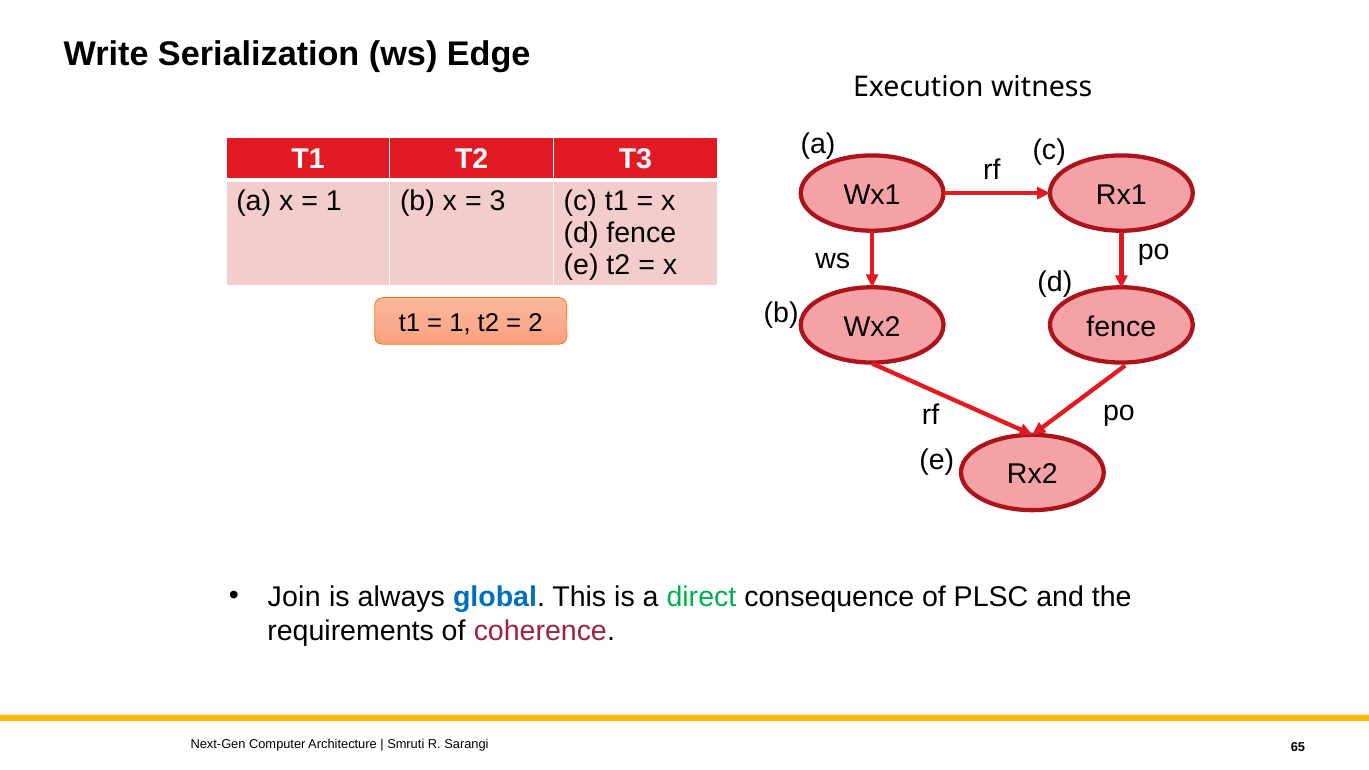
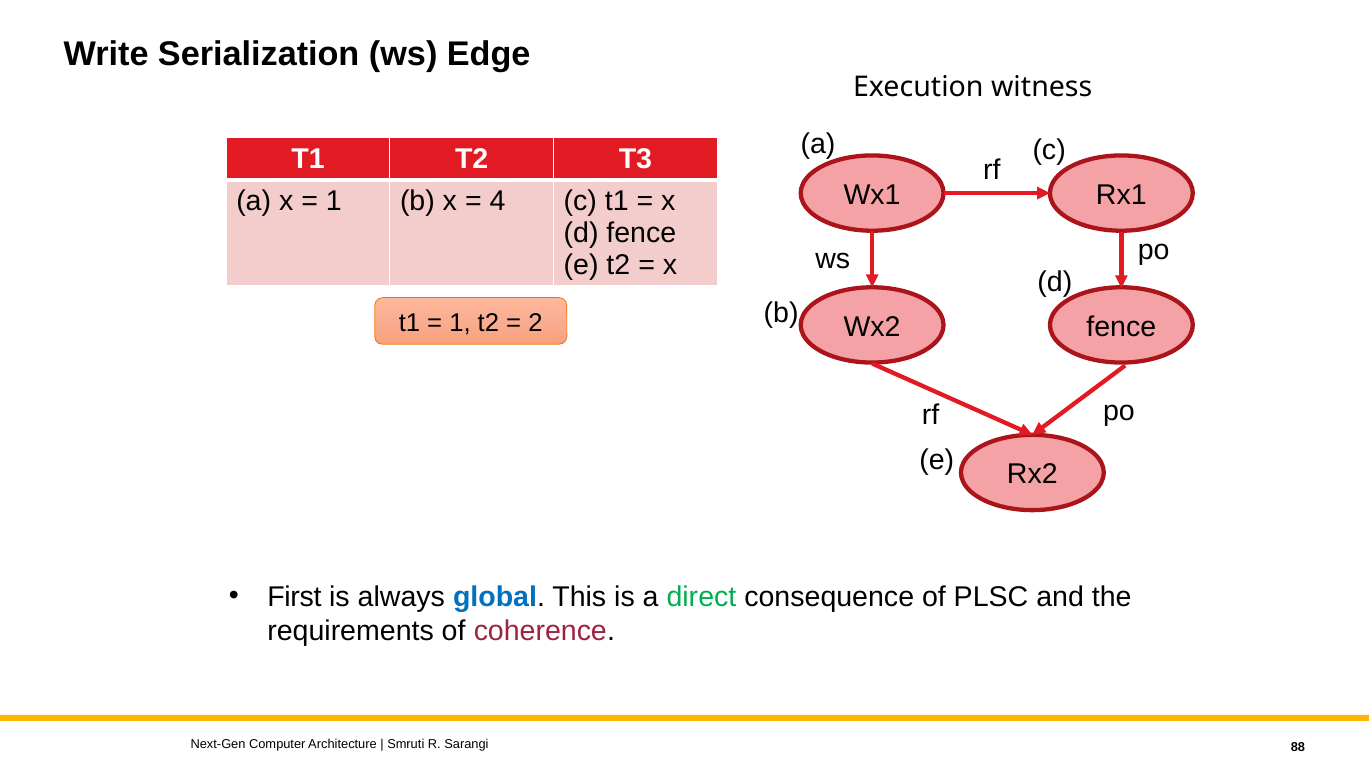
3: 3 -> 4
Join: Join -> First
65: 65 -> 88
